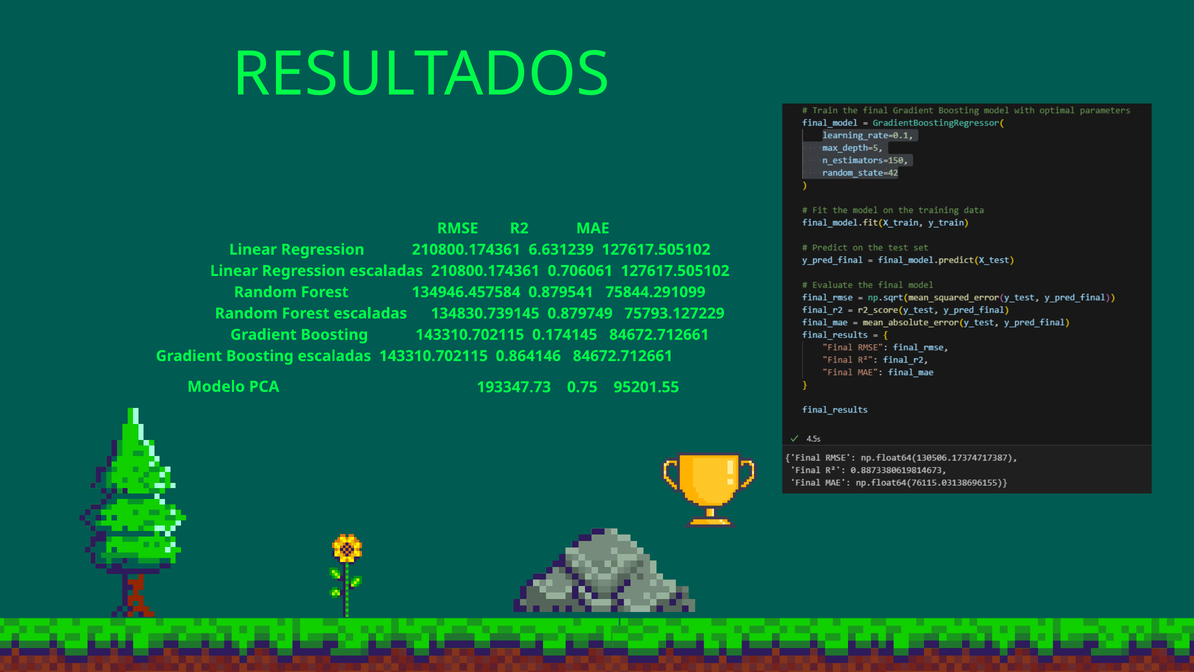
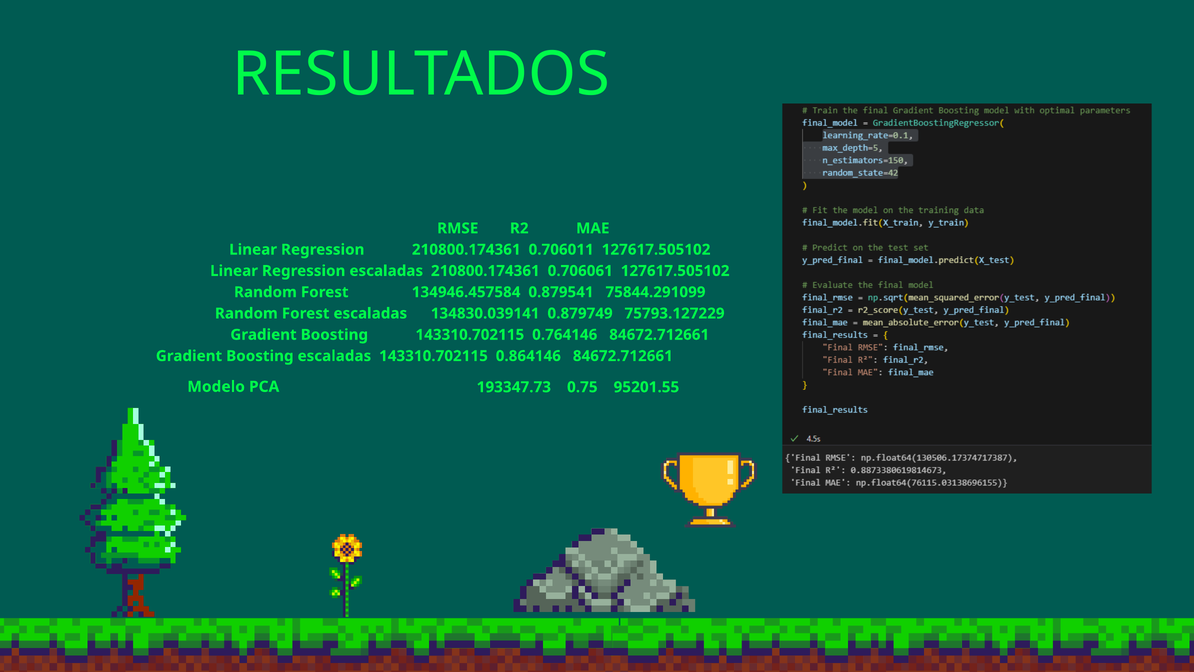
6.631239: 6.631239 -> 0.706011
134830.739145: 134830.739145 -> 134830.039141
0.174145: 0.174145 -> 0.764146
